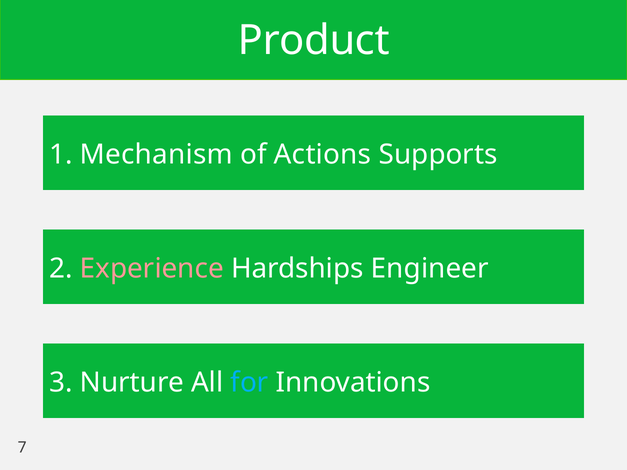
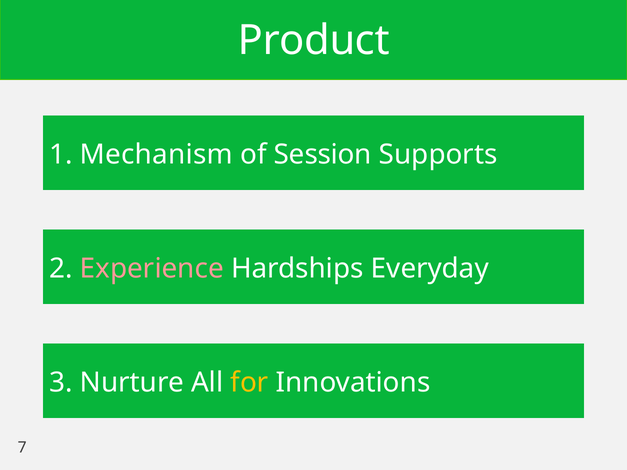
Actions: Actions -> Session
Engineer: Engineer -> Everyday
for colour: light blue -> yellow
